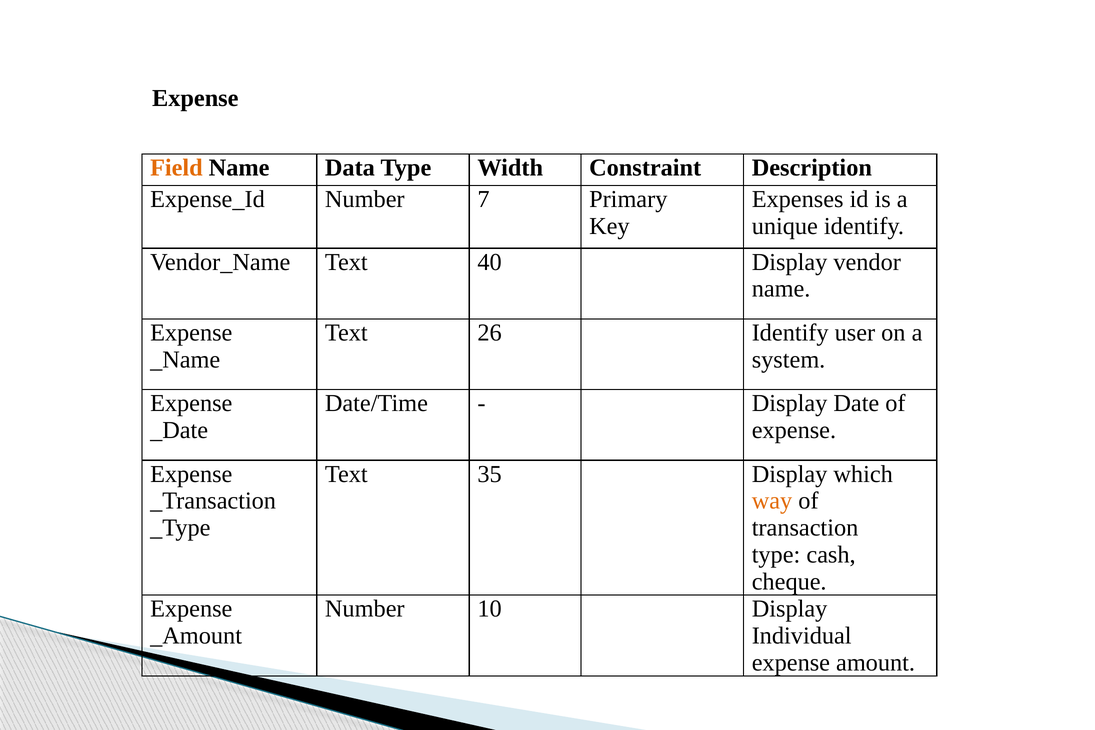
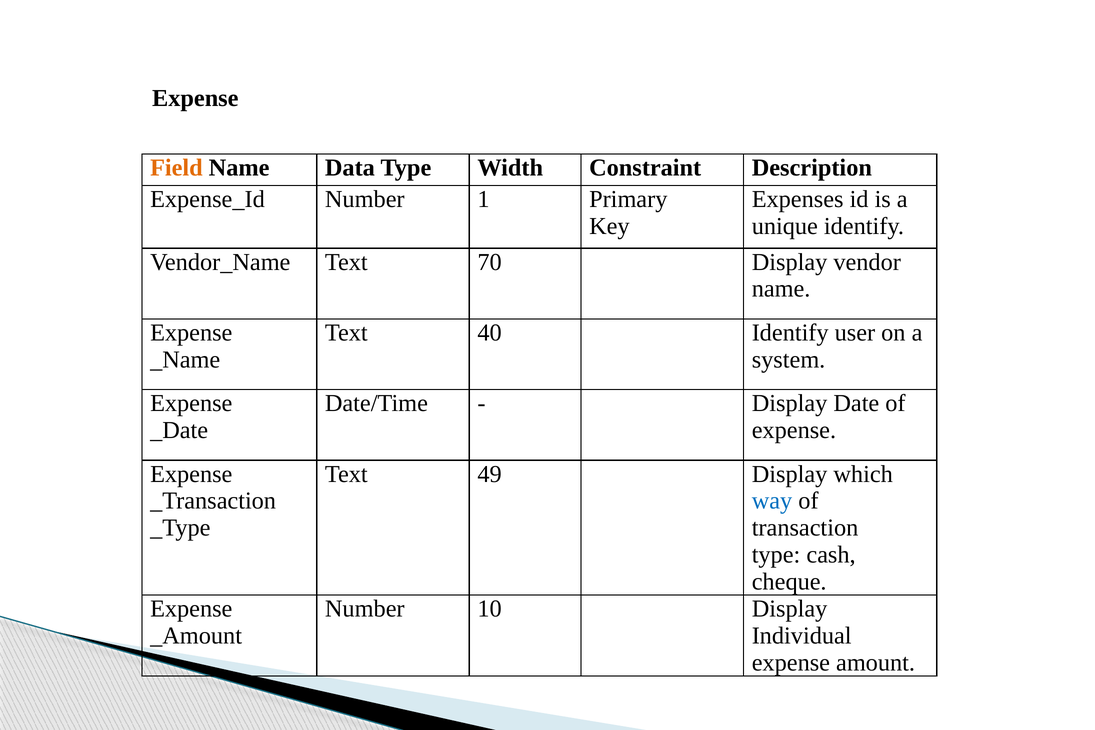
7: 7 -> 1
40: 40 -> 70
26: 26 -> 40
35: 35 -> 49
way colour: orange -> blue
